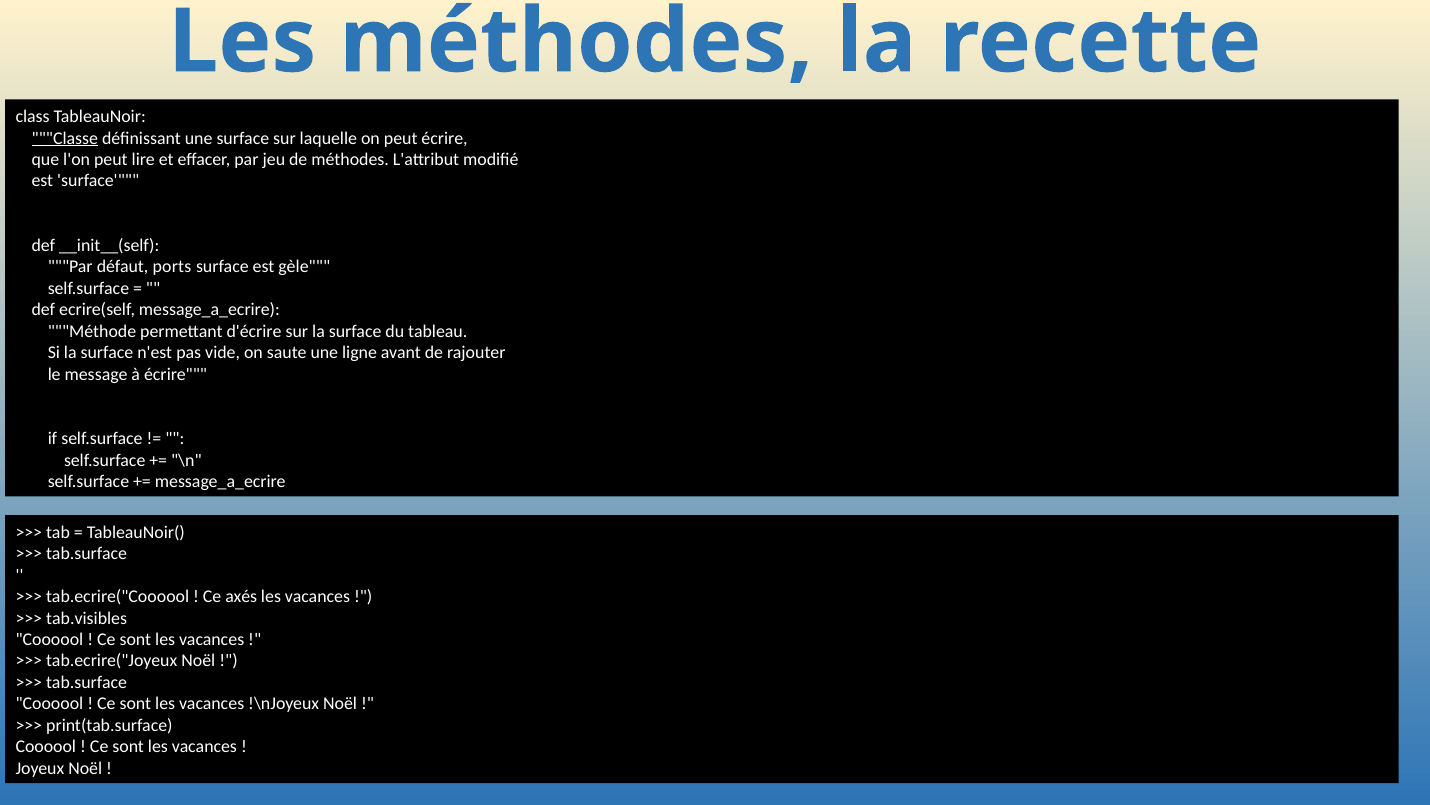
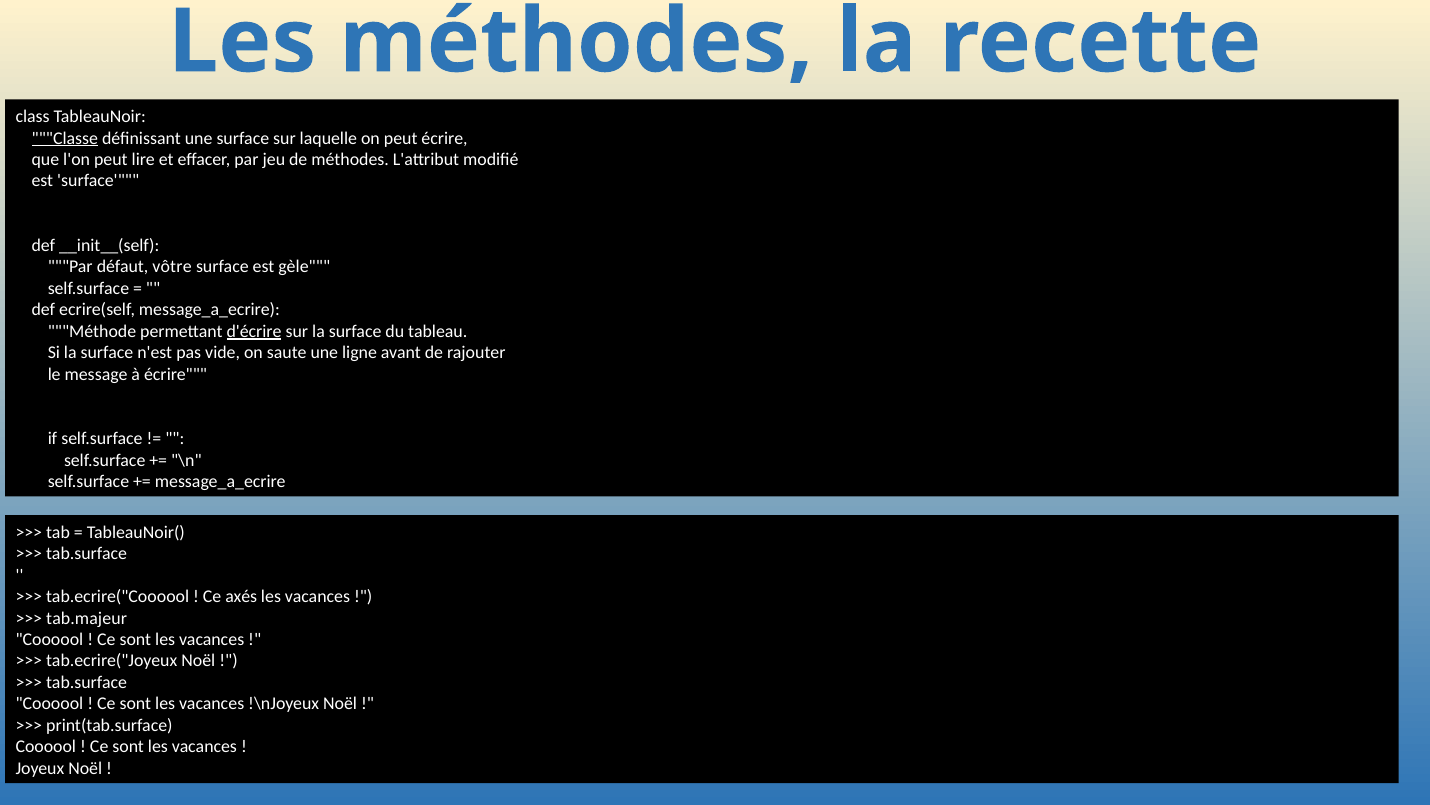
ports: ports -> vôtre
d'écrire underline: none -> present
tab.visibles: tab.visibles -> tab.majeur
